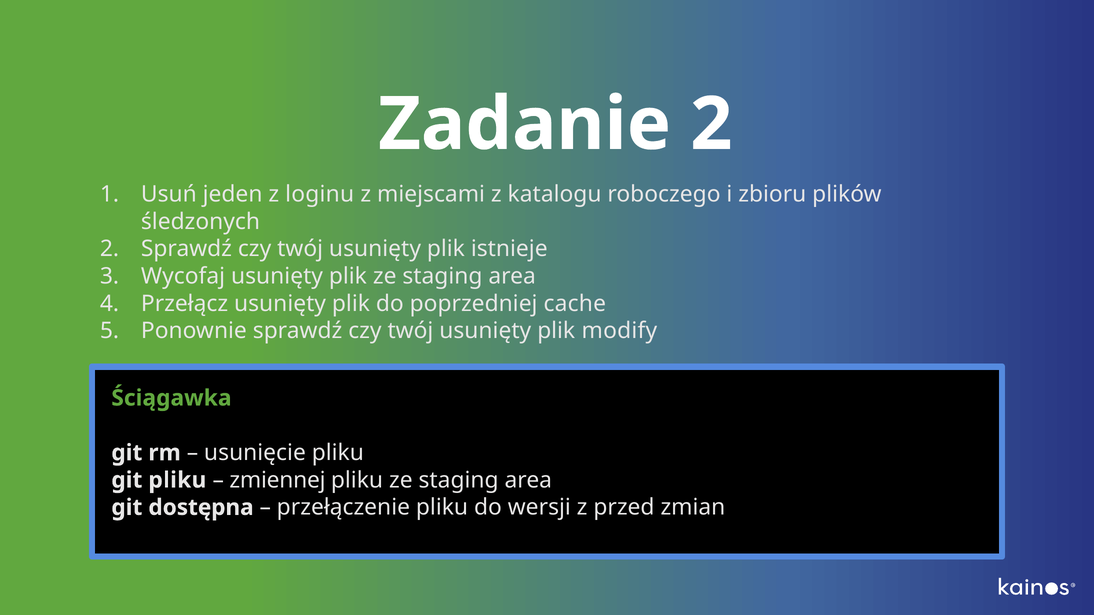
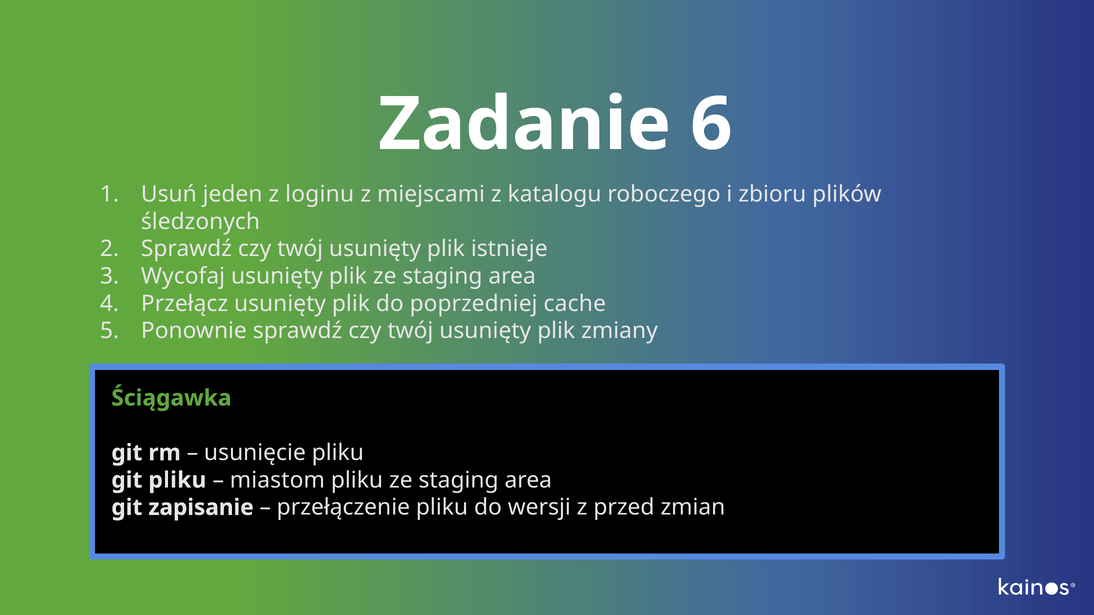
Zadanie 2: 2 -> 6
modify: modify -> zmiany
zmiennej: zmiennej -> miastom
dostępna: dostępna -> zapisanie
